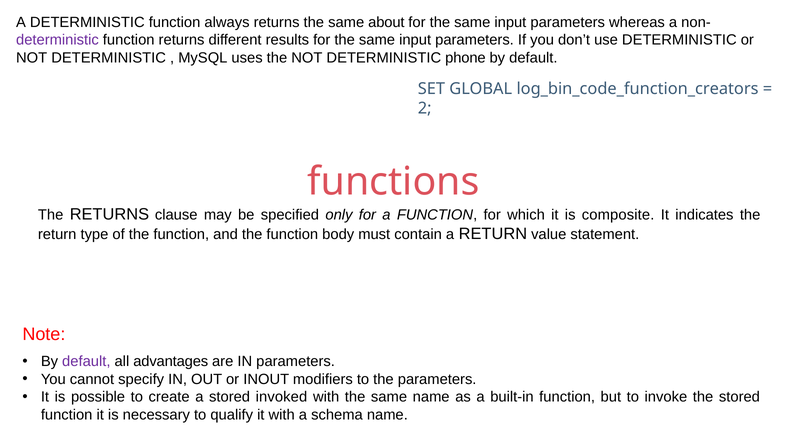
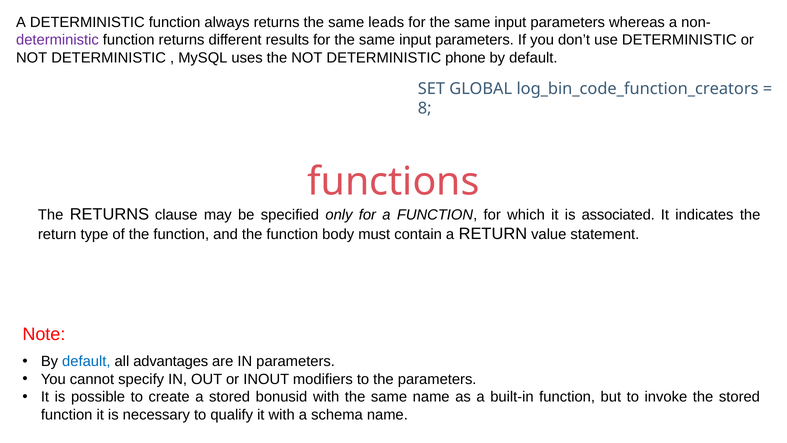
about: about -> leads
2: 2 -> 8
composite: composite -> associated
default at (86, 361) colour: purple -> blue
invoked: invoked -> bonusid
